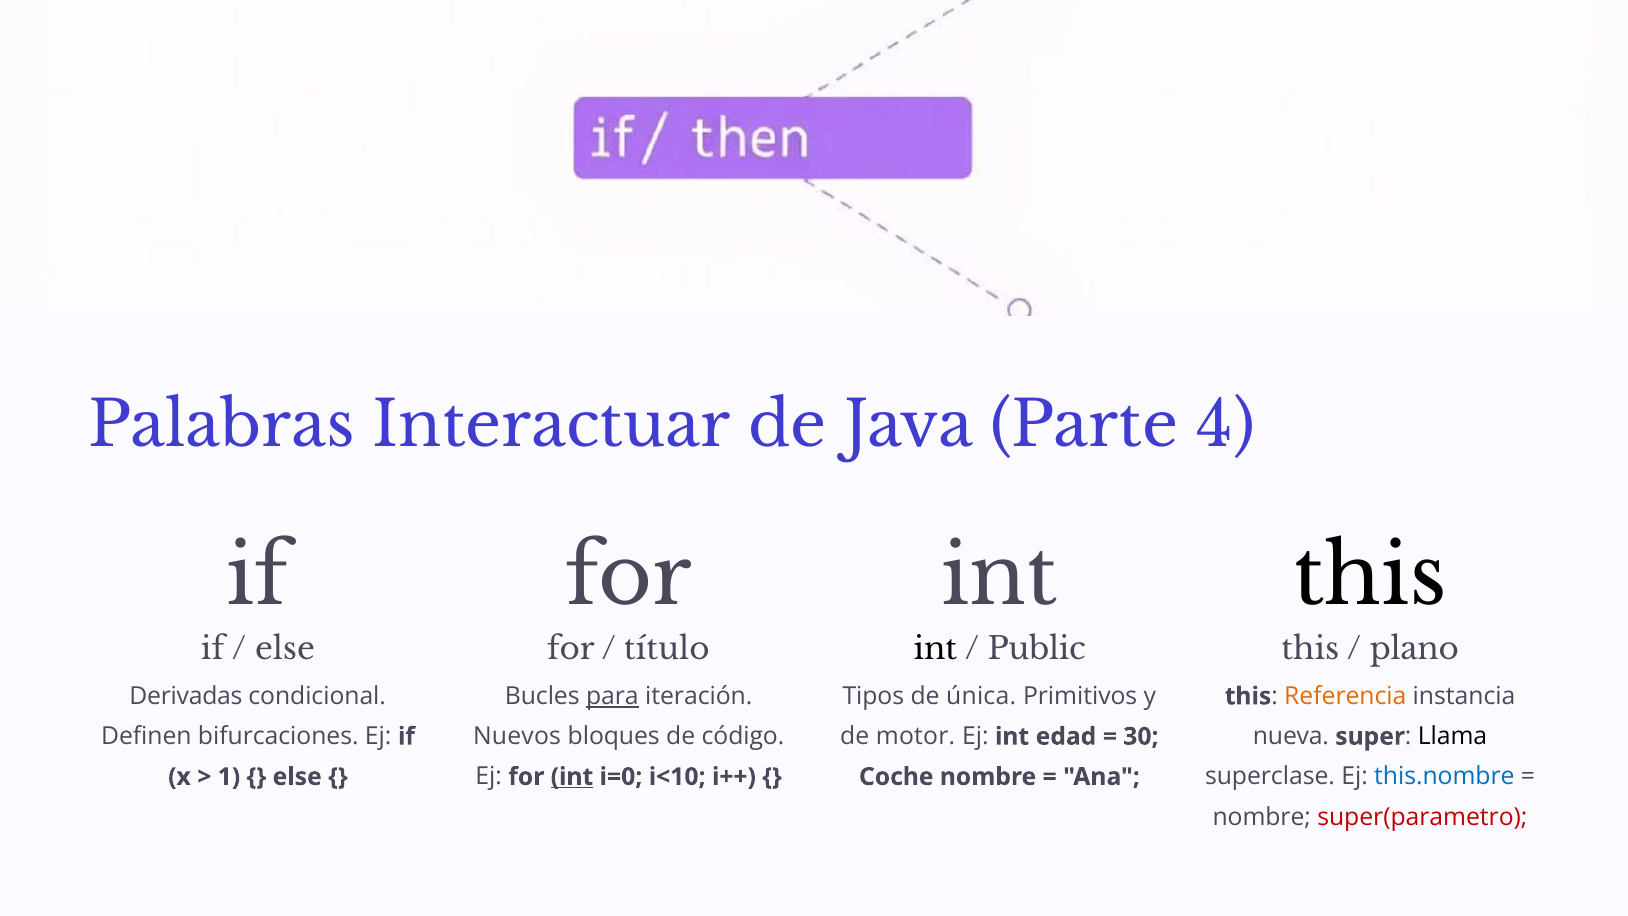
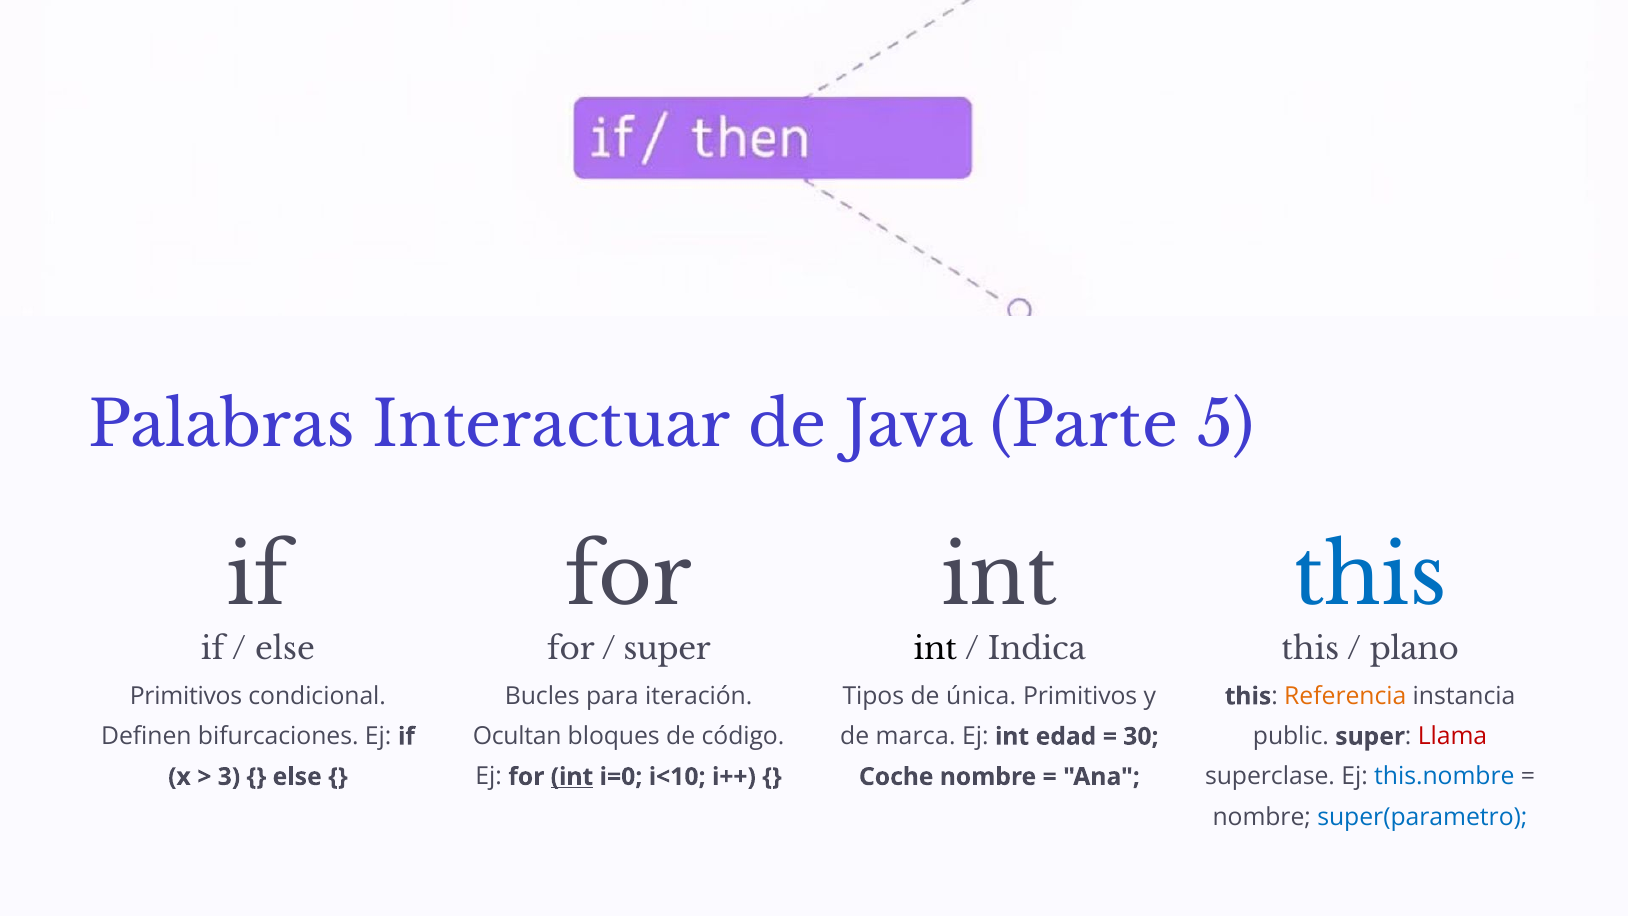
4: 4 -> 5
this at (1370, 577) colour: black -> blue
título at (667, 649): título -> super
Public: Public -> Indica
Derivadas at (186, 696): Derivadas -> Primitivos
para underline: present -> none
Nuevos: Nuevos -> Ocultan
motor: motor -> marca
nueva: nueva -> public
Llama colour: black -> red
1: 1 -> 3
super(parametro colour: red -> blue
